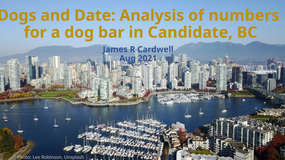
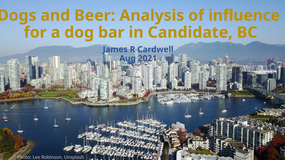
Date: Date -> Beer
numbers: numbers -> influence
